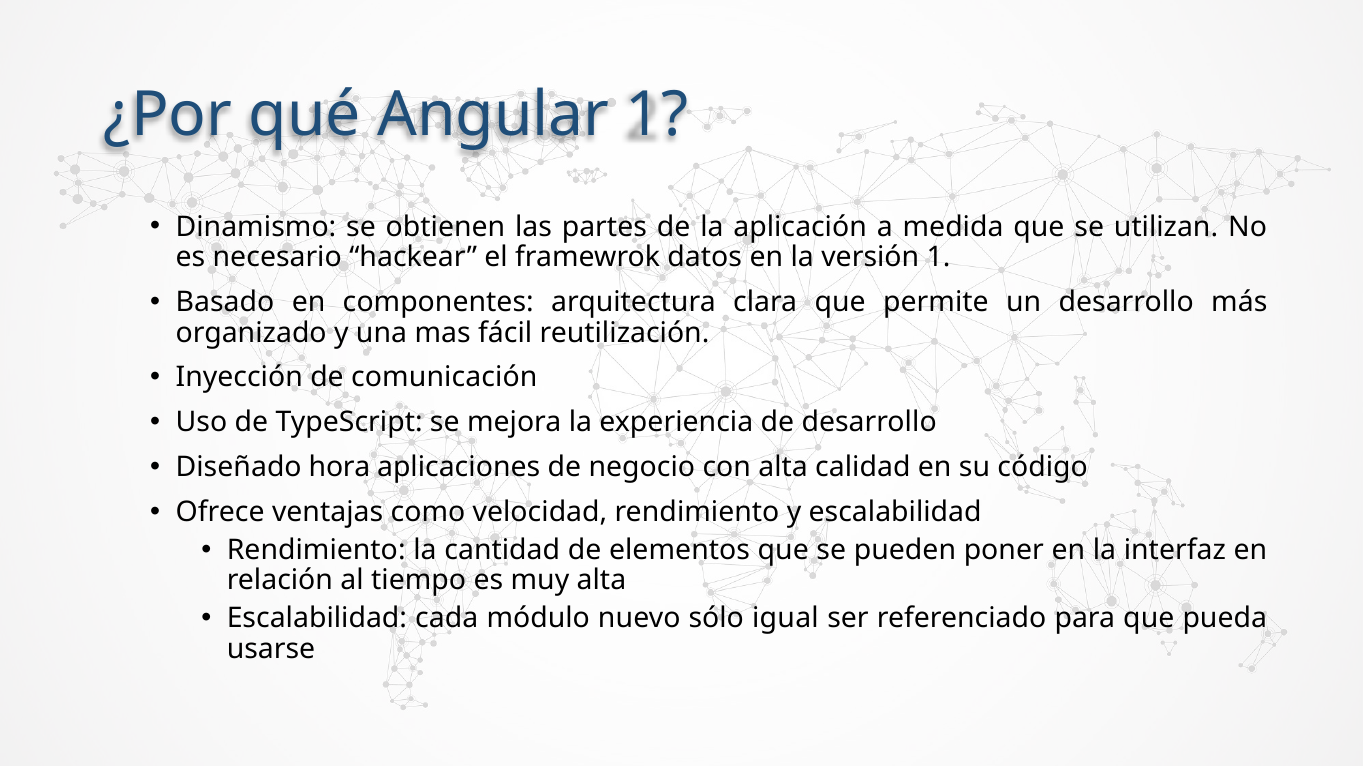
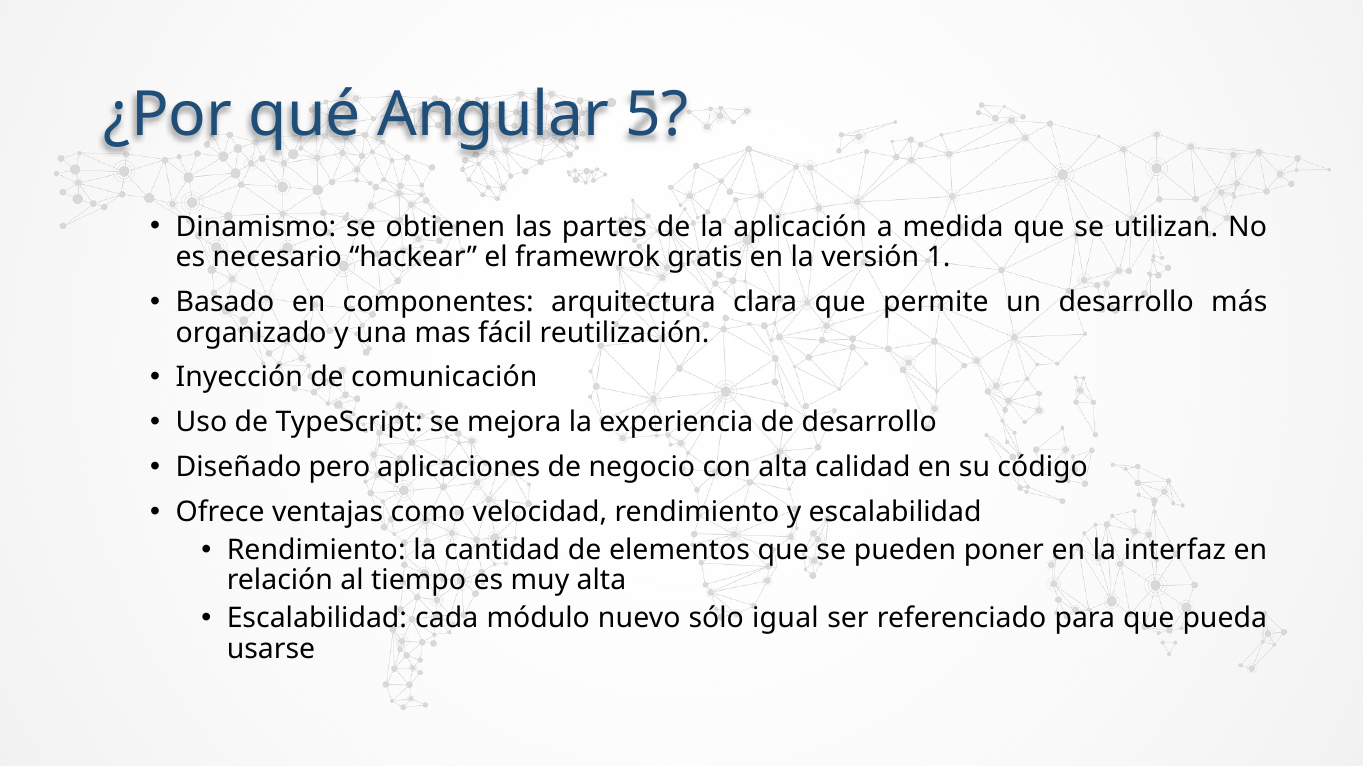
Angular 1: 1 -> 5
datos: datos -> gratis
hora: hora -> pero
